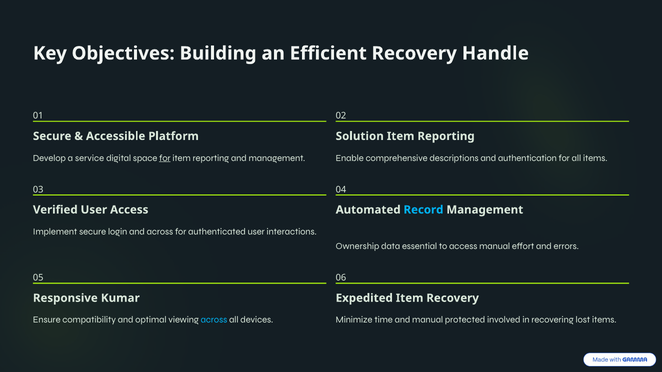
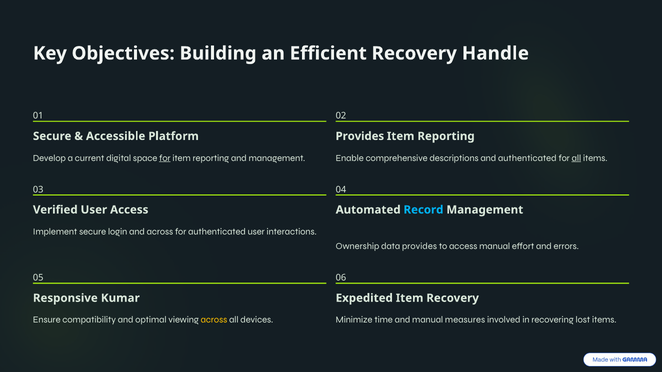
Solution at (360, 136): Solution -> Provides
service: service -> current
and authentication: authentication -> authenticated
all at (576, 158) underline: none -> present
data essential: essential -> provides
across at (214, 320) colour: light blue -> yellow
protected: protected -> measures
